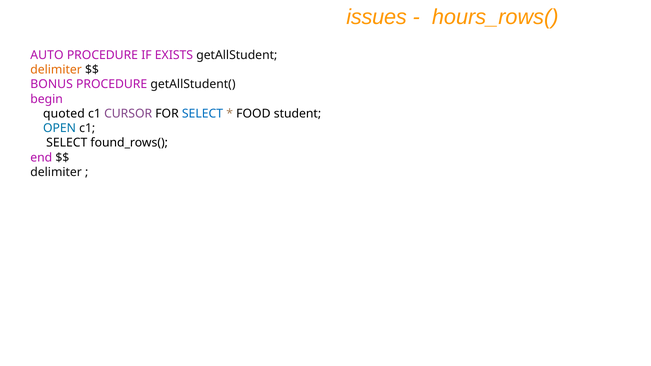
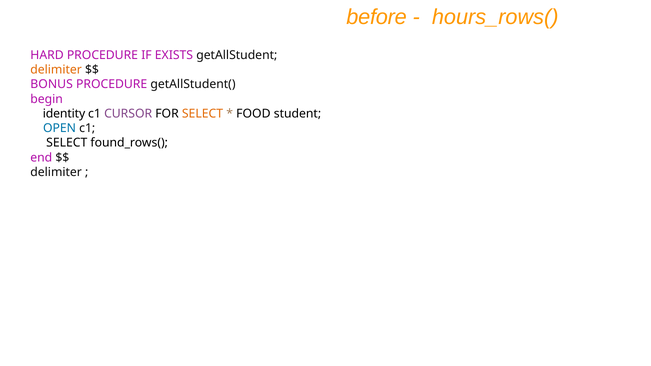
issues: issues -> before
AUTO: AUTO -> HARD
quoted: quoted -> identity
SELECT at (202, 114) colour: blue -> orange
